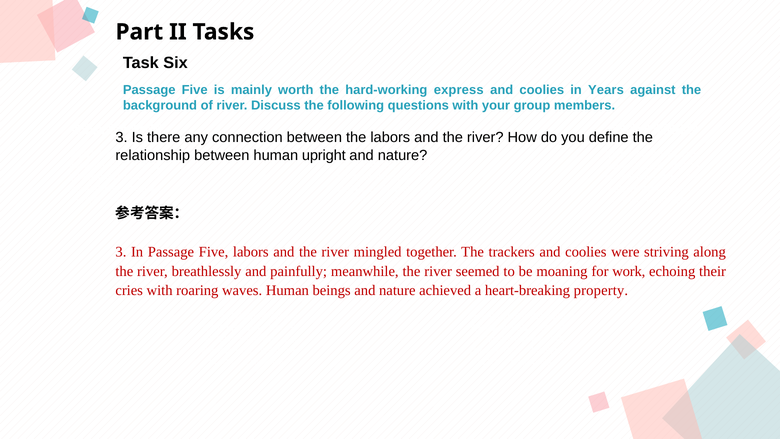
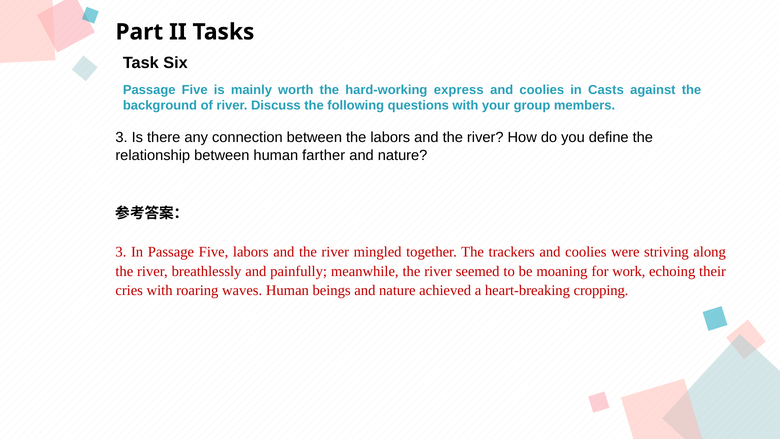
Years: Years -> Casts
upright: upright -> farther
property: property -> cropping
